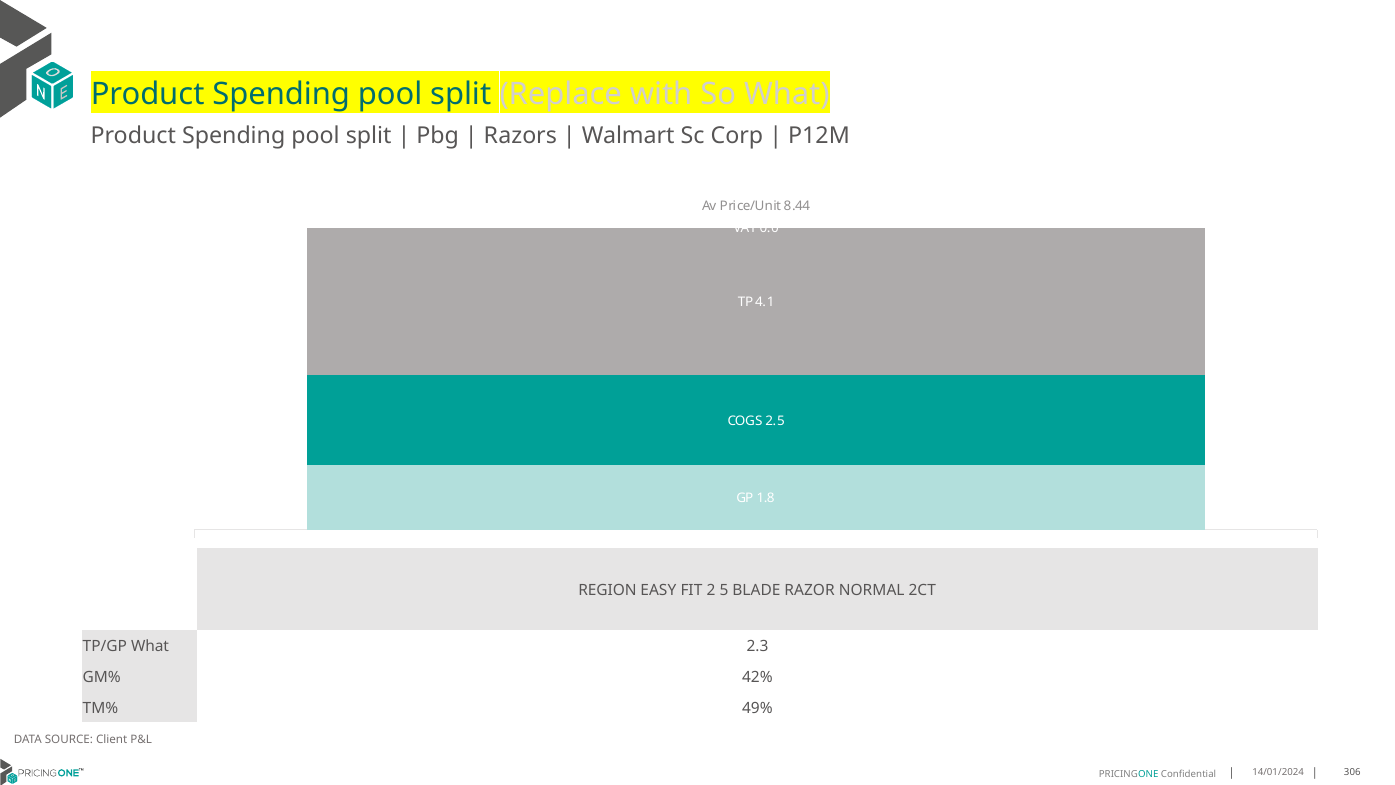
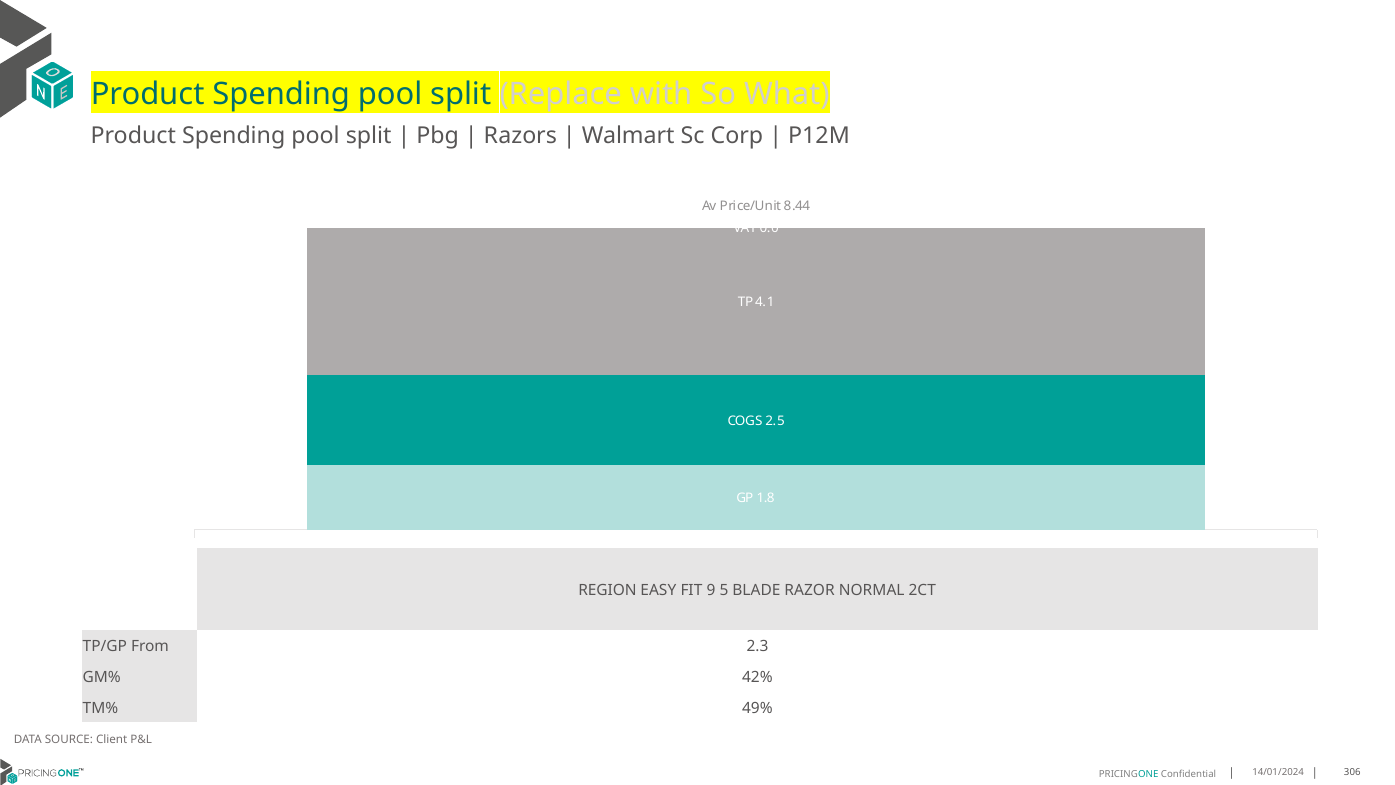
2: 2 -> 9
TP/GP What: What -> From
